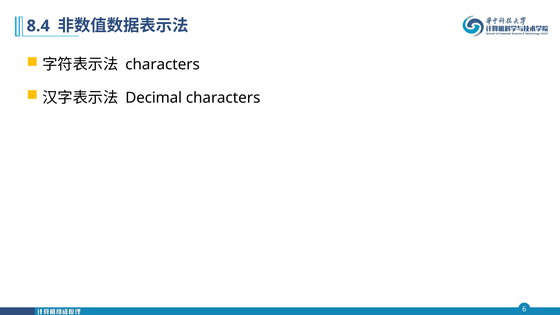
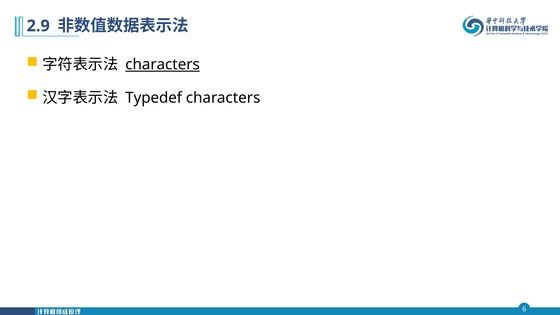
8.4: 8.4 -> 2.9
characters at (163, 65) underline: none -> present
Decimal: Decimal -> Typedef
